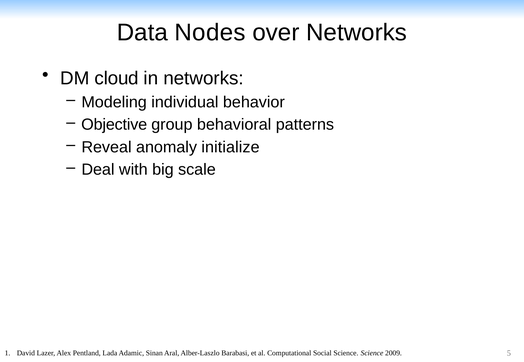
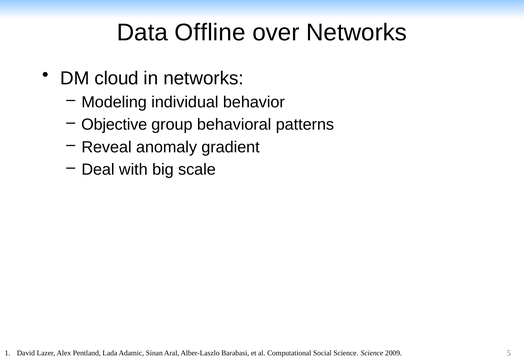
Nodes: Nodes -> Offline
initialize: initialize -> gradient
